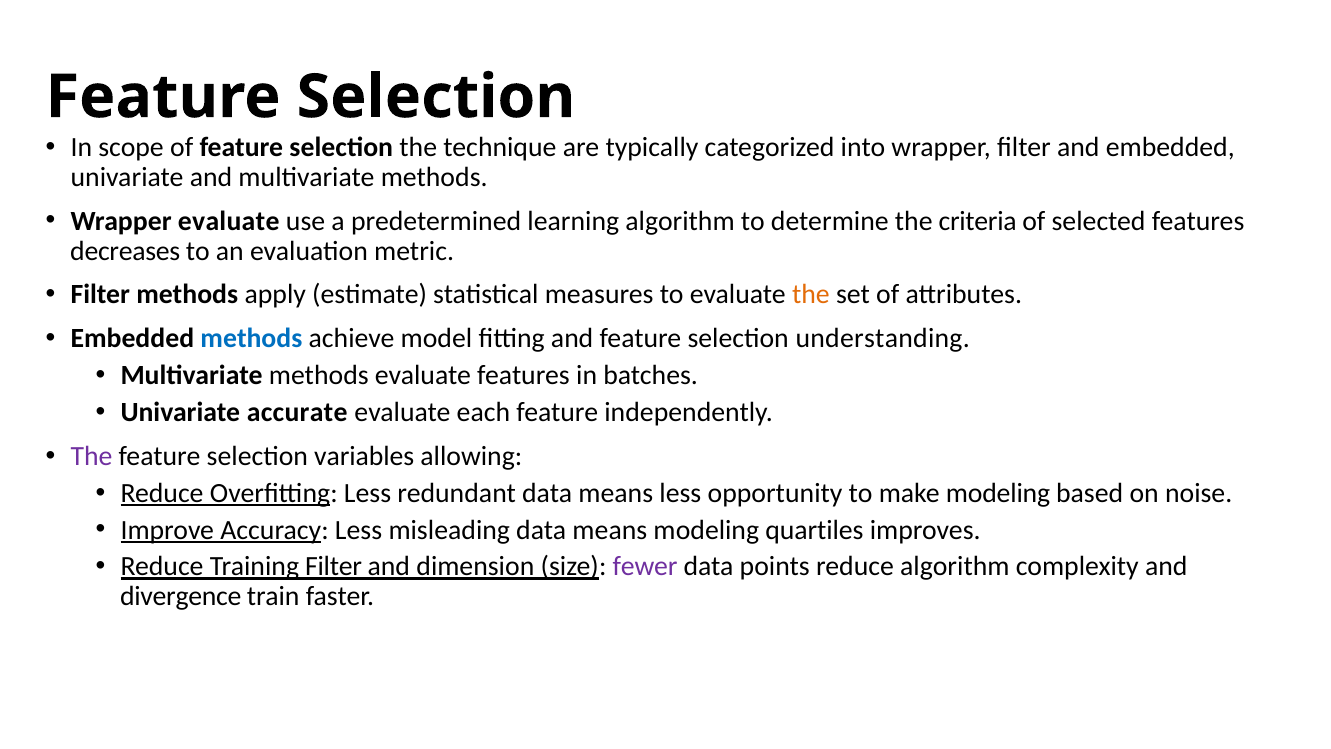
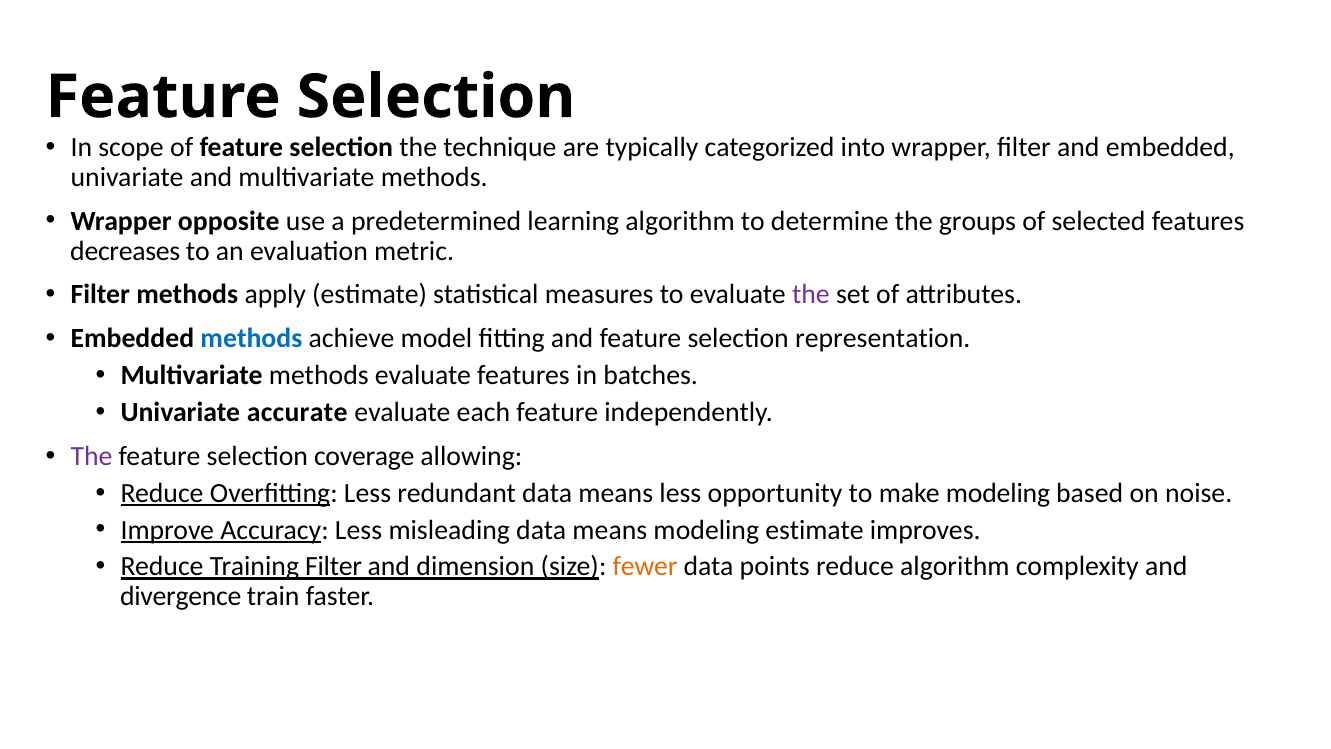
Wrapper evaluate: evaluate -> opposite
criteria: criteria -> groups
the at (811, 295) colour: orange -> purple
understanding: understanding -> representation
variables: variables -> coverage
modeling quartiles: quartiles -> estimate
fewer colour: purple -> orange
